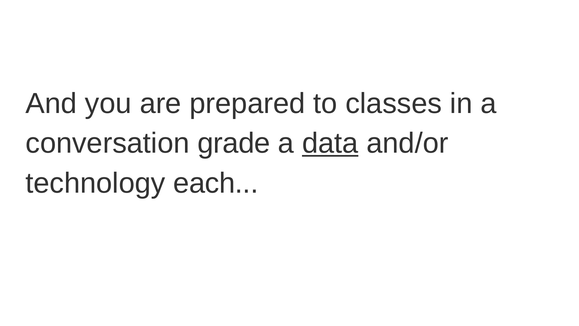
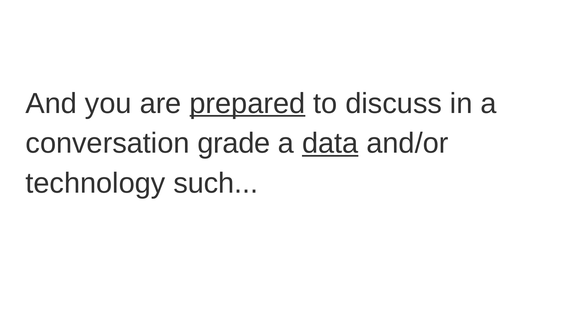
prepared underline: none -> present
classes: classes -> discuss
each: each -> such
